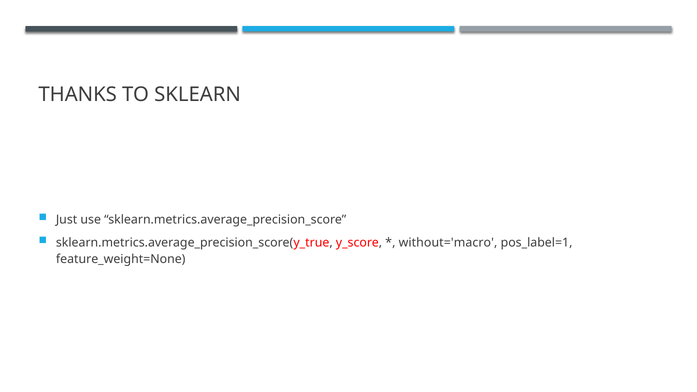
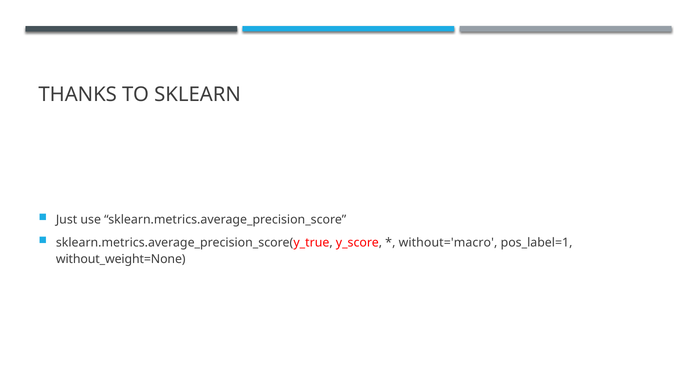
feature_weight=None: feature_weight=None -> without_weight=None
